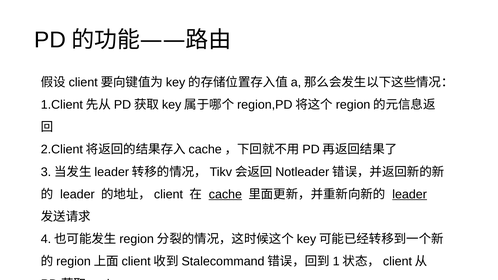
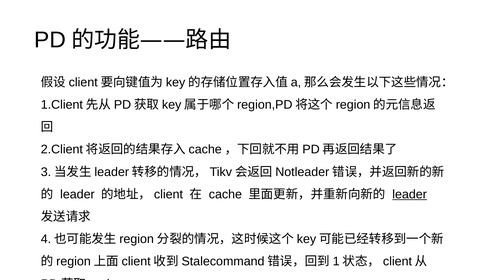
cache underline: present -> none
